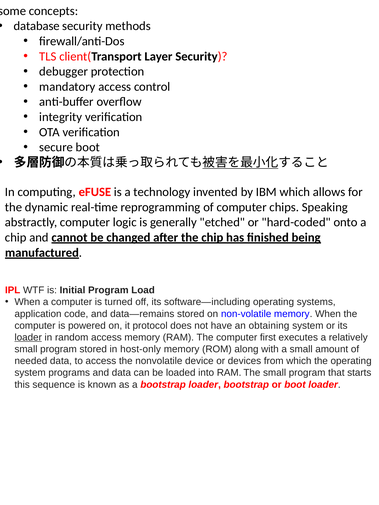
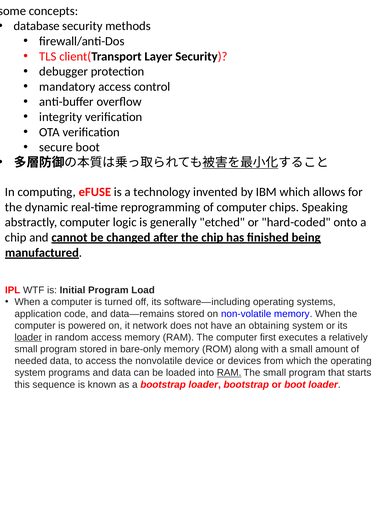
protocol: protocol -> network
host-only: host-only -> bare-only
RAM at (229, 373) underline: none -> present
